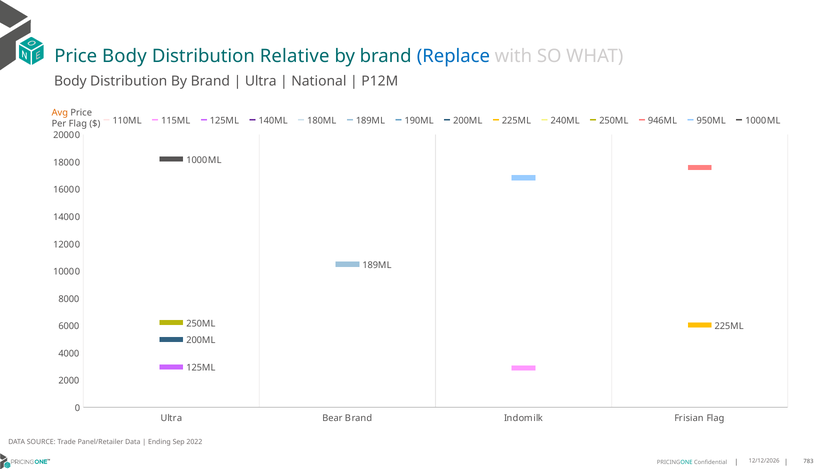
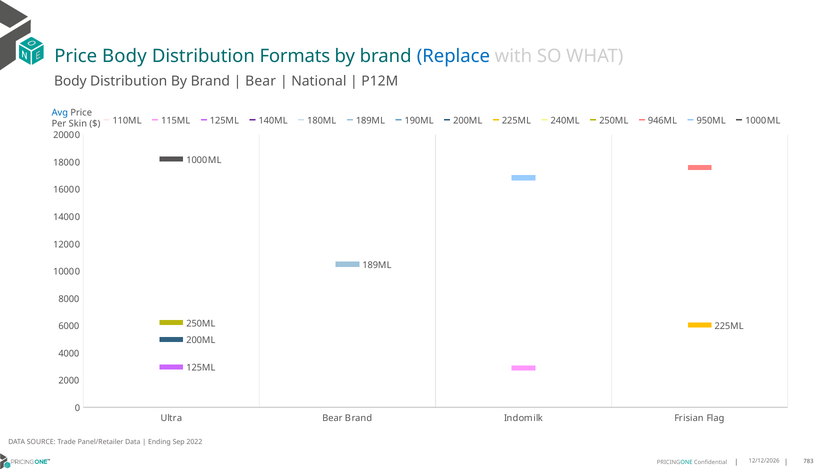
Relative: Relative -> Formats
Ultra at (261, 81): Ultra -> Bear
Avg colour: orange -> blue
Per Flag: Flag -> Skin
